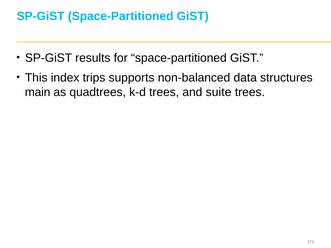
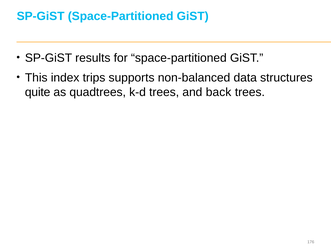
main: main -> quite
suite: suite -> back
